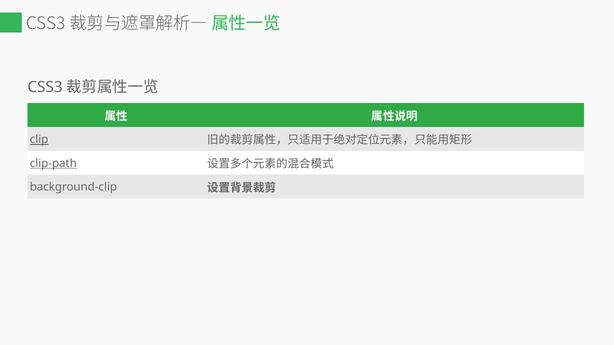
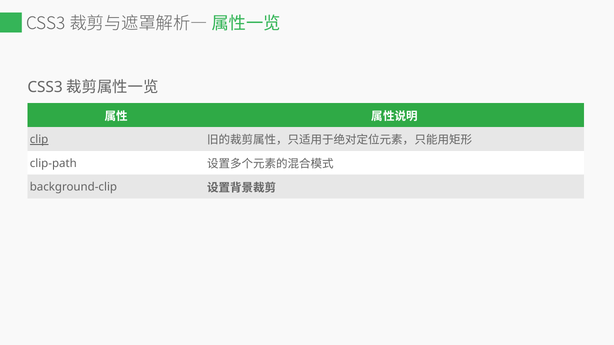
clip-path underline: present -> none
